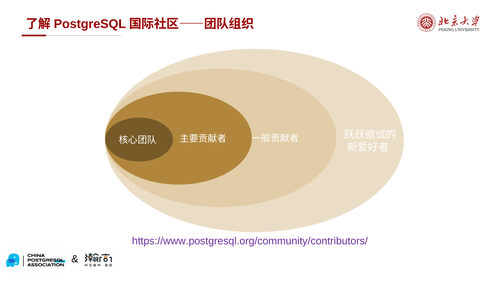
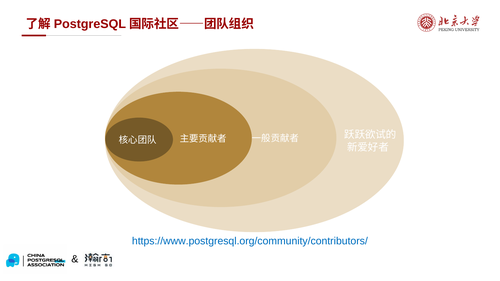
https://www.postgresql.org/community/contributors/ colour: purple -> blue
